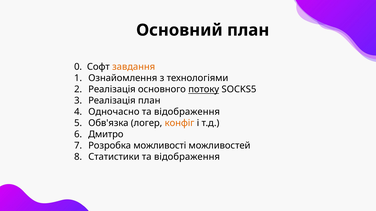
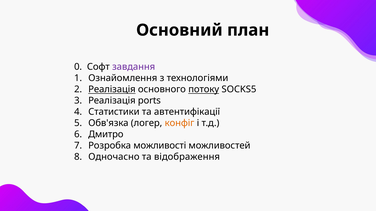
завдання colour: orange -> purple
Реалізація at (112, 90) underline: none -> present
Реалізація план: план -> ports
Одночасно: Одночасно -> Статистики
відображення at (187, 112): відображення -> автентифікації
Статистики: Статистики -> Одночасно
